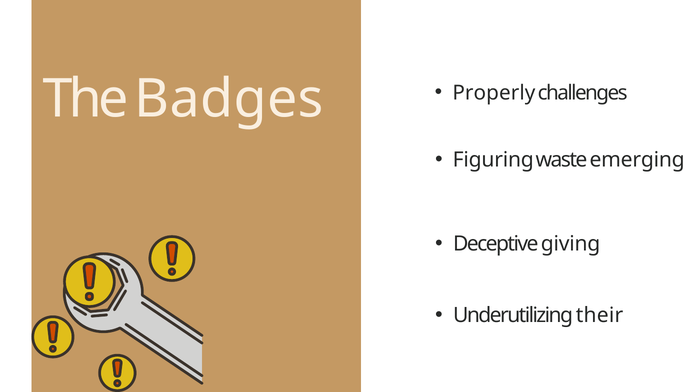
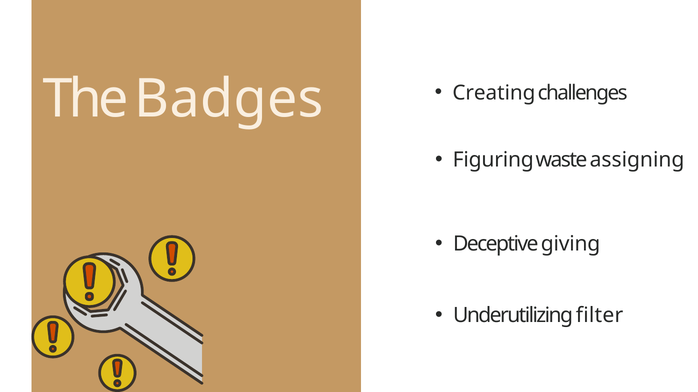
Properly: Properly -> Creating
emerging: emerging -> assigning
their: their -> filter
